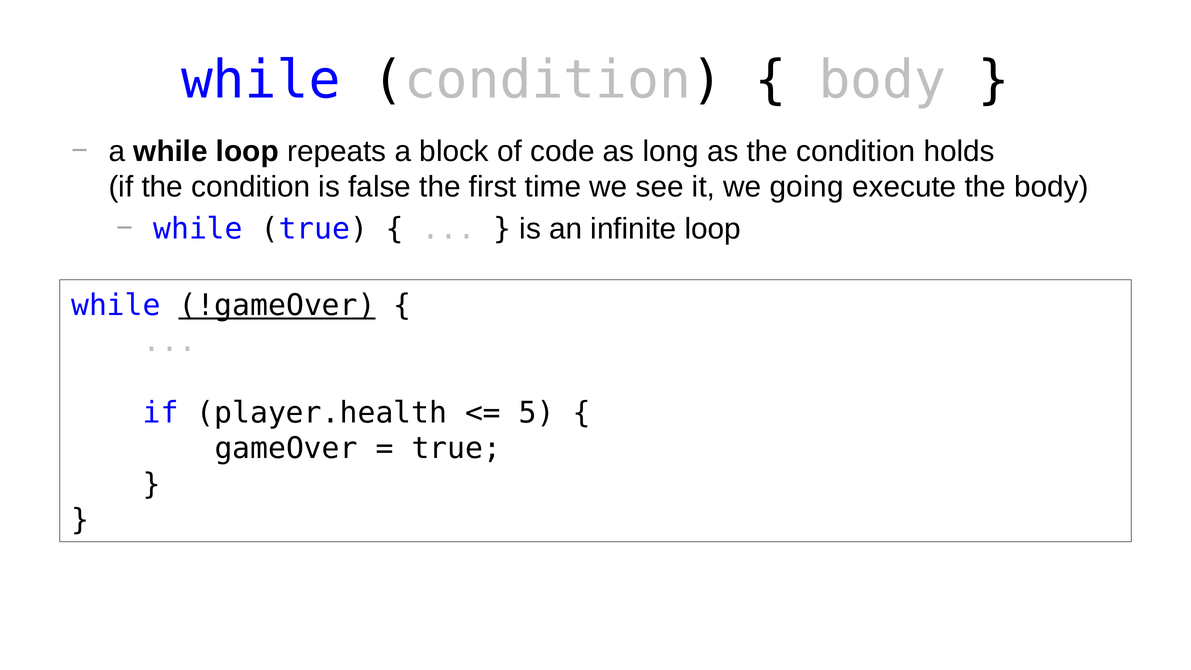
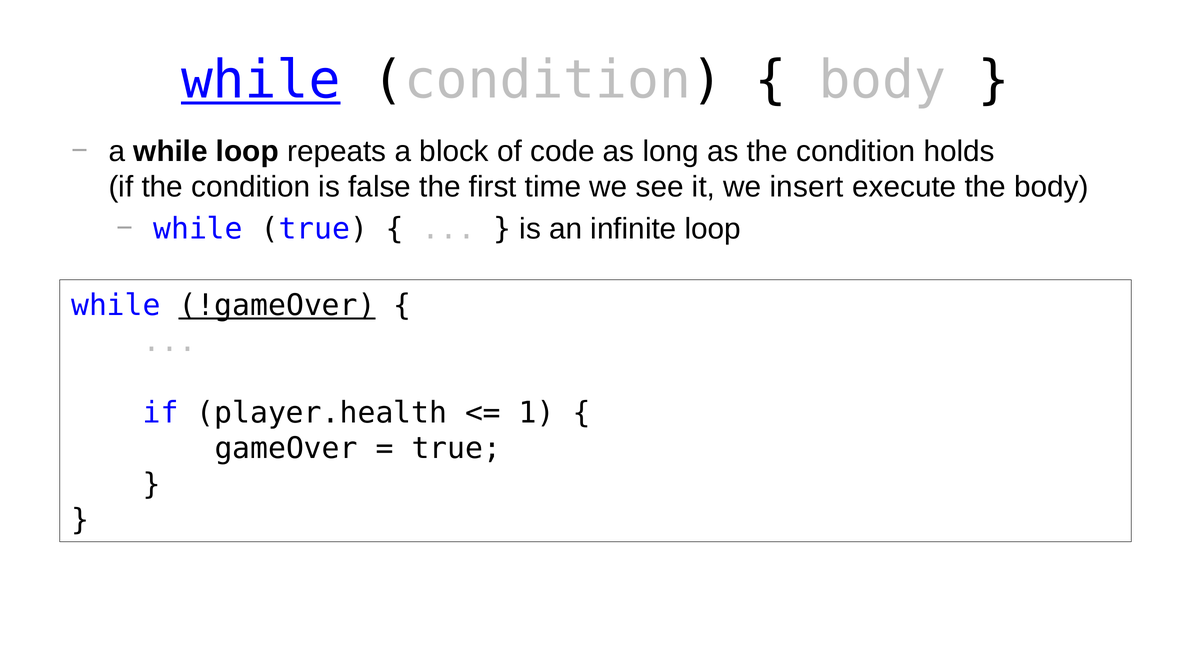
while at (261, 80) underline: none -> present
going: going -> insert
5: 5 -> 1
